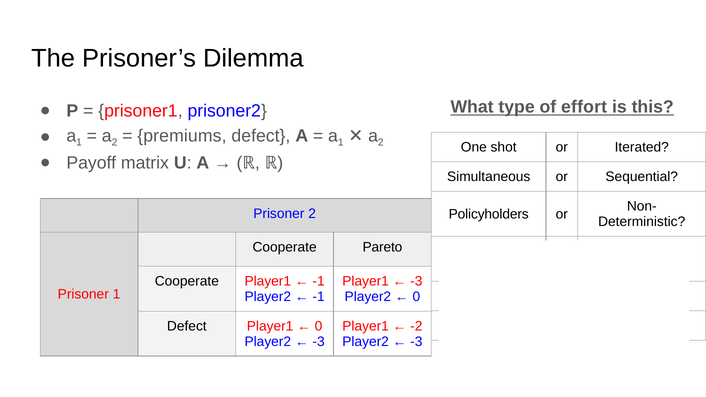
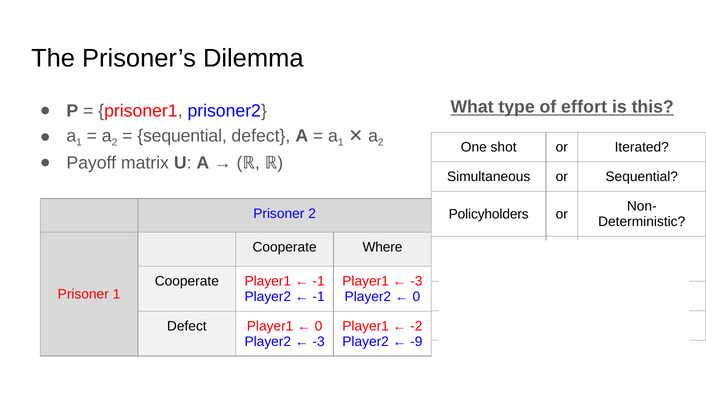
premiums at (182, 136): premiums -> sequential
Pareto: Pareto -> Where
-3 at (416, 342): -3 -> -9
